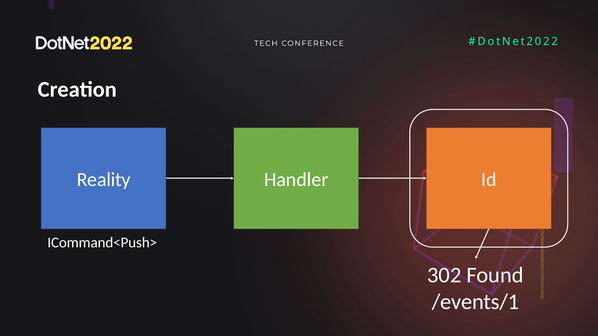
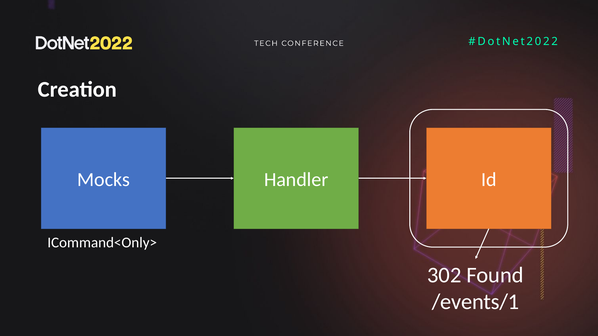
Reality: Reality -> Mocks
ICommand<Push>: ICommand<Push> -> ICommand<Only>
